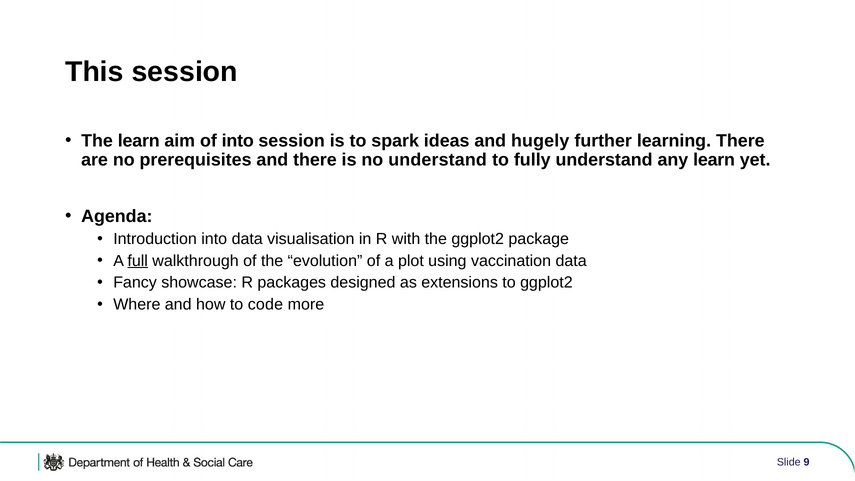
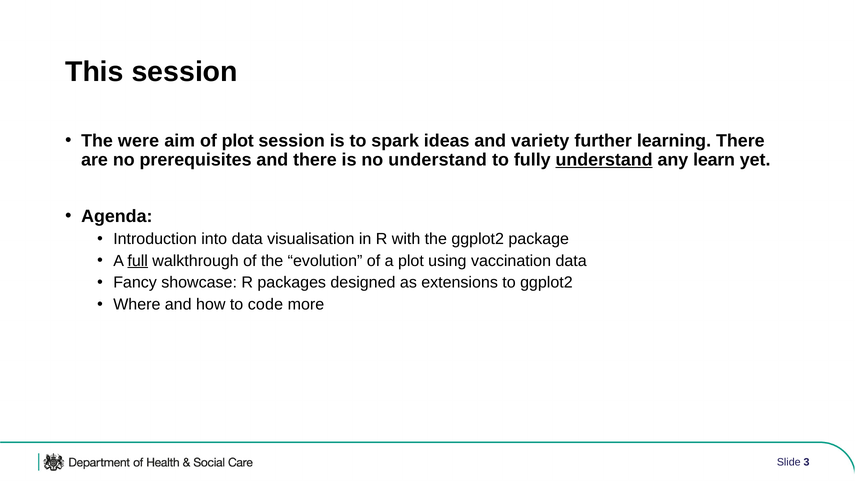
The learn: learn -> were
of into: into -> plot
hugely: hugely -> variety
understand at (604, 160) underline: none -> present
9: 9 -> 3
